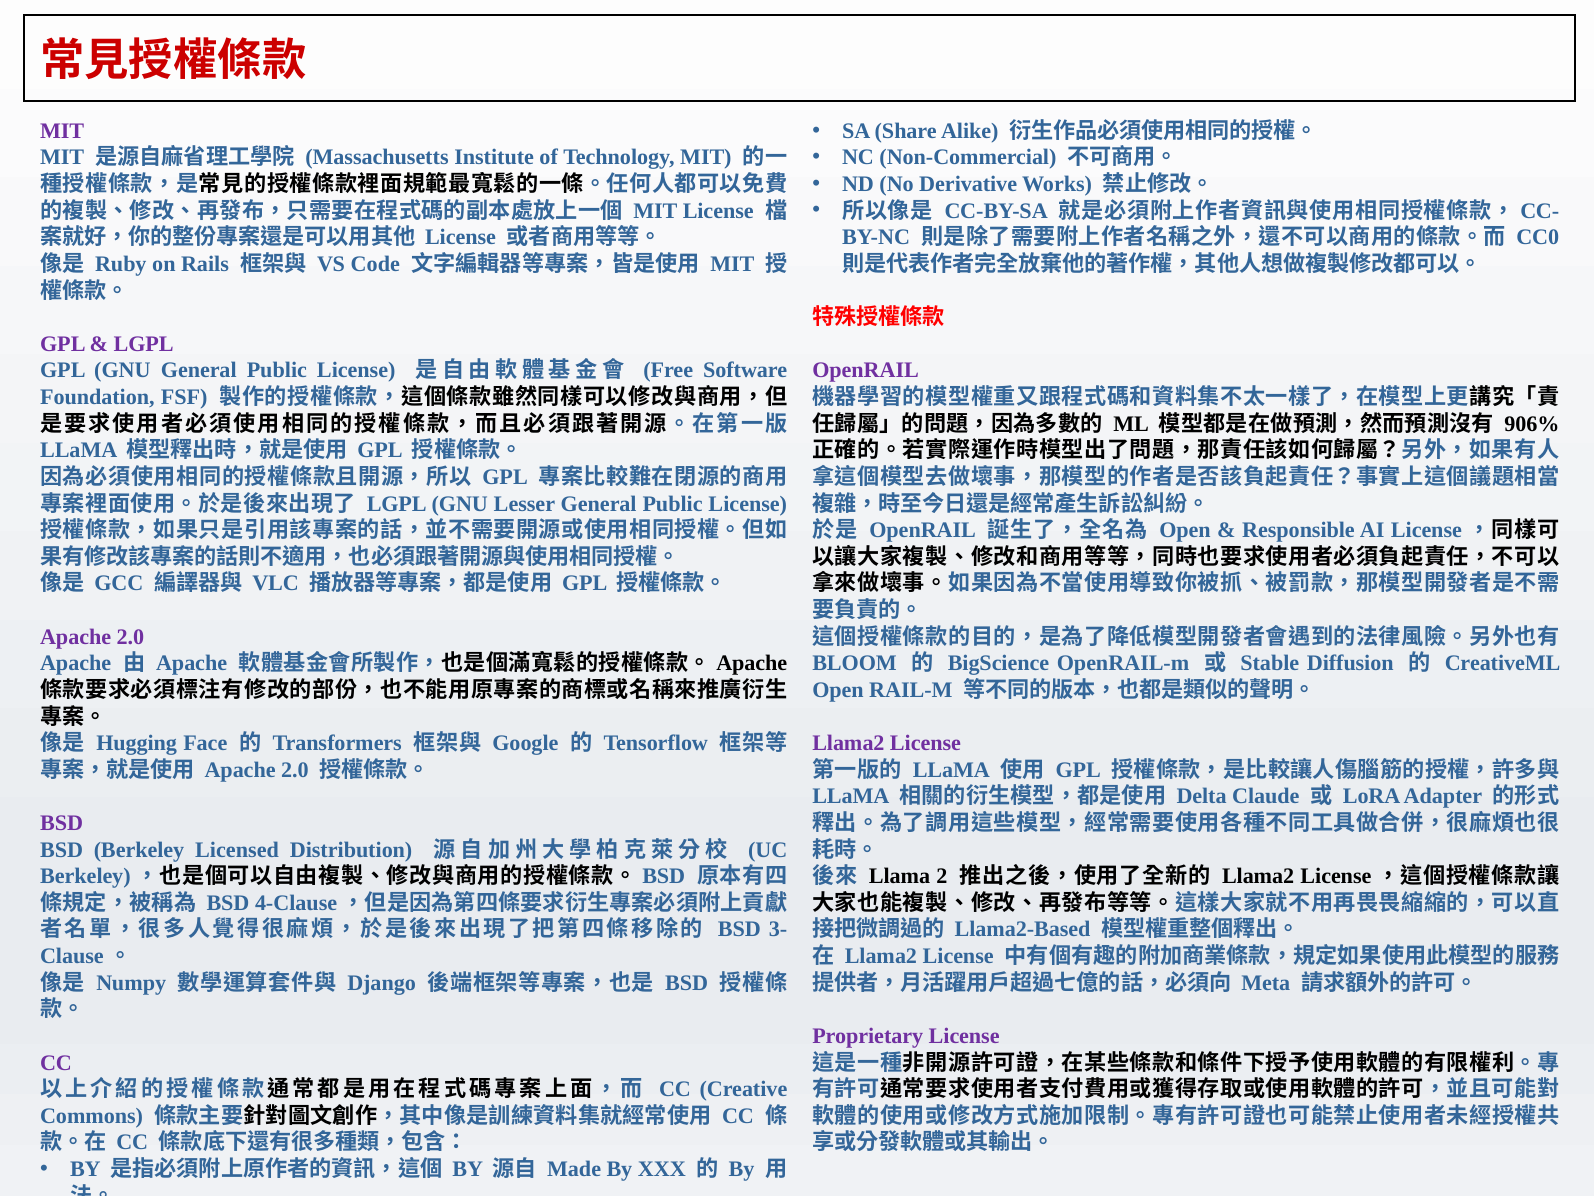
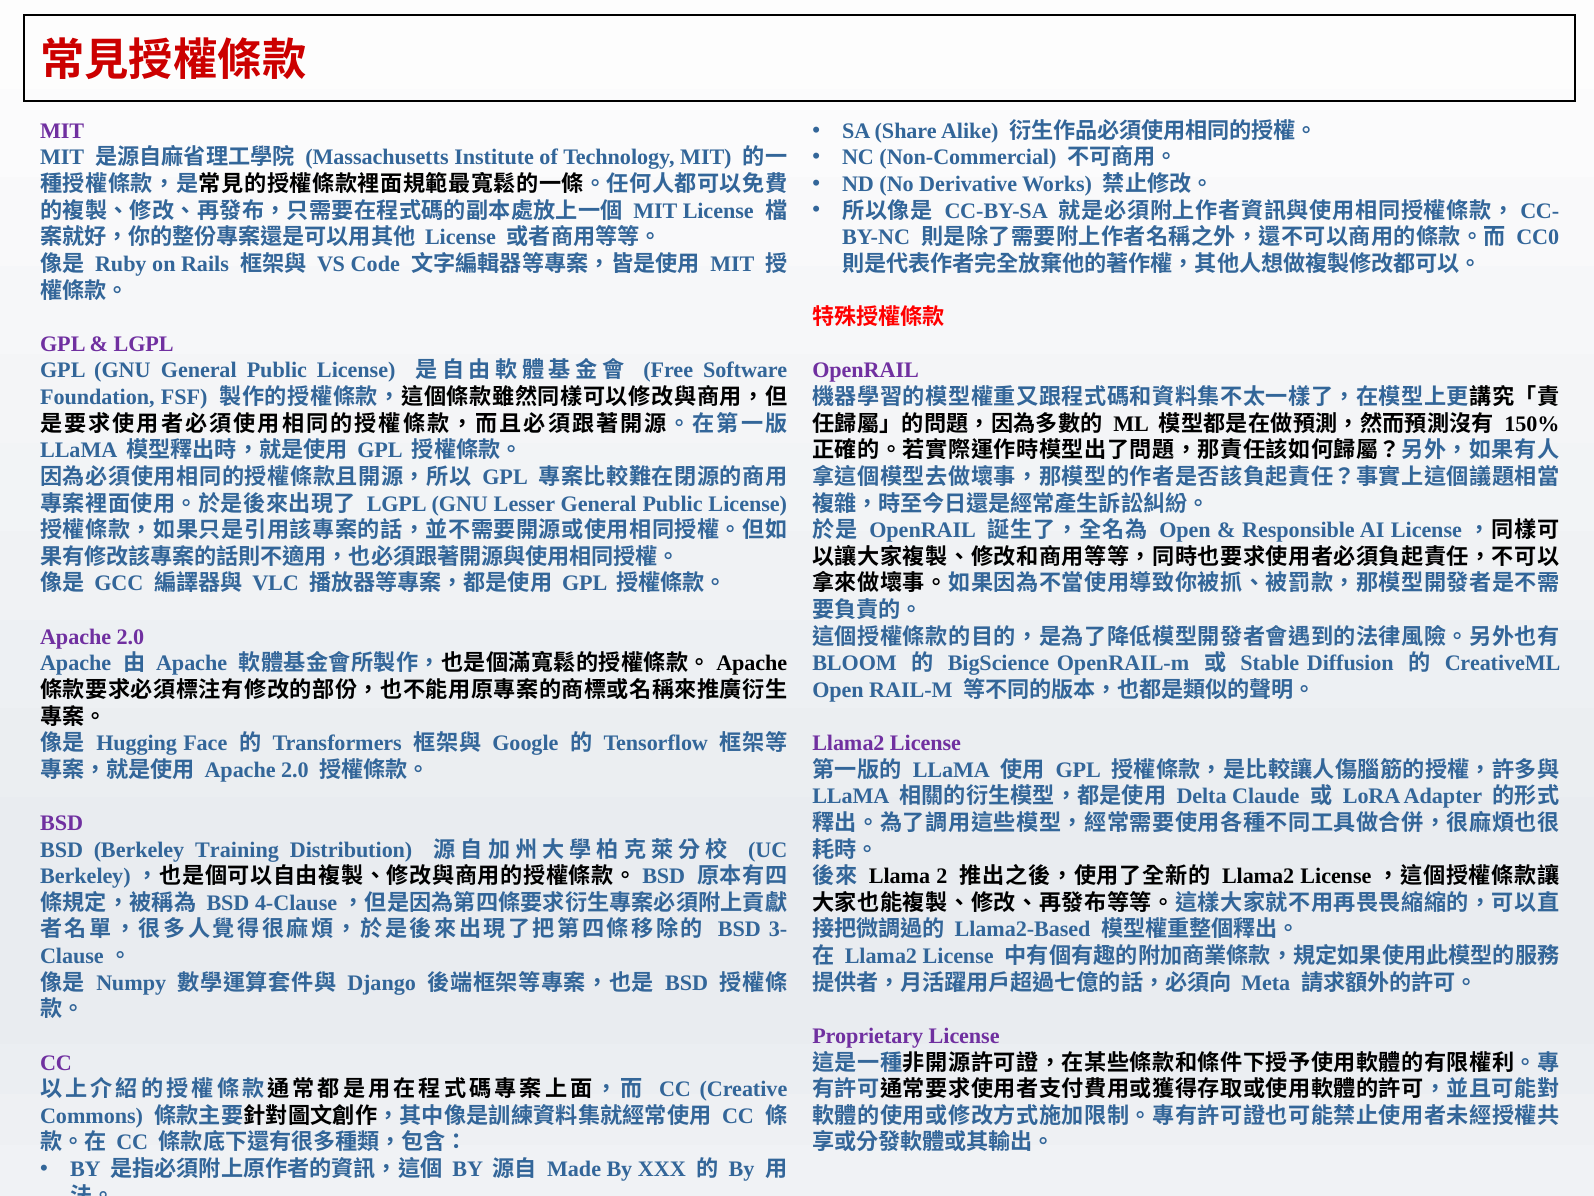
906%: 906% -> 150%
Licensed: Licensed -> Training
